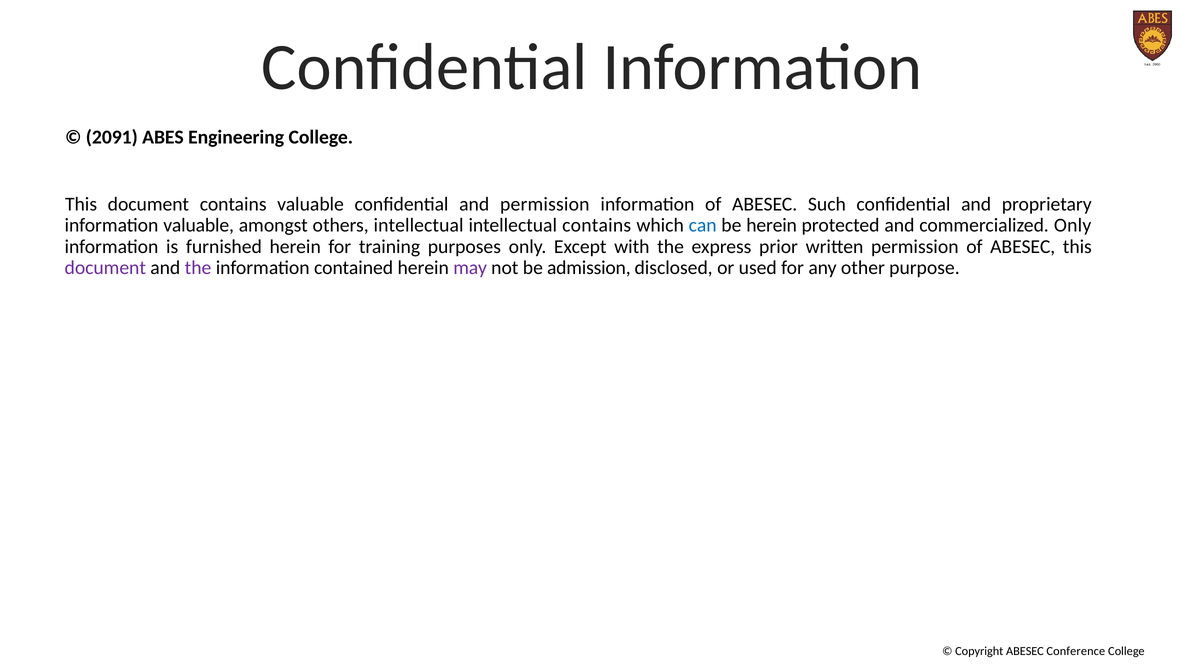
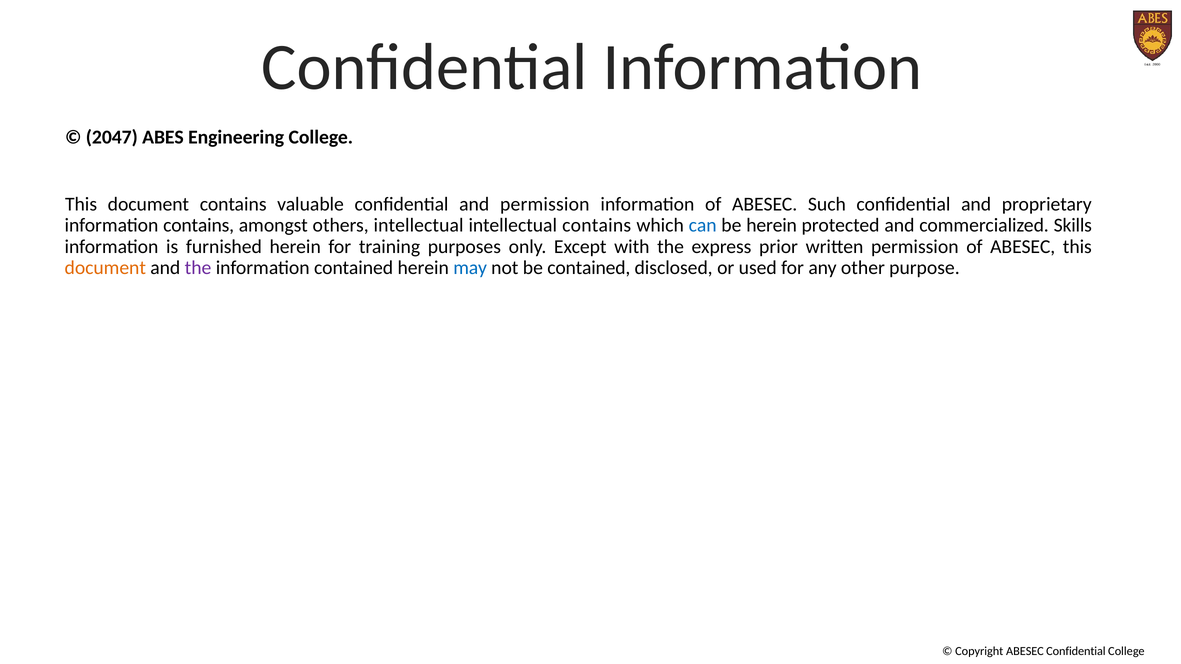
2091: 2091 -> 2047
information valuable: valuable -> contains
commercialized Only: Only -> Skills
document at (105, 268) colour: purple -> orange
may colour: purple -> blue
be admission: admission -> contained
ABESEC Conference: Conference -> Confidential
